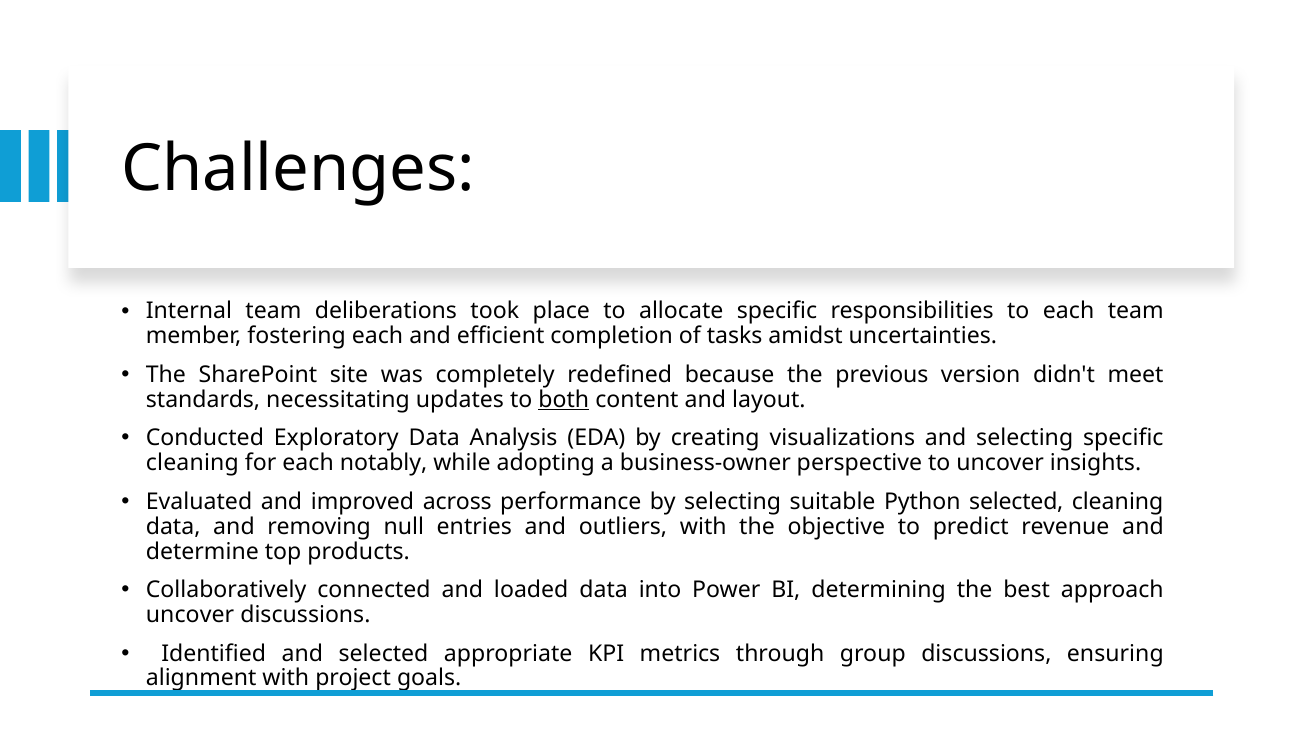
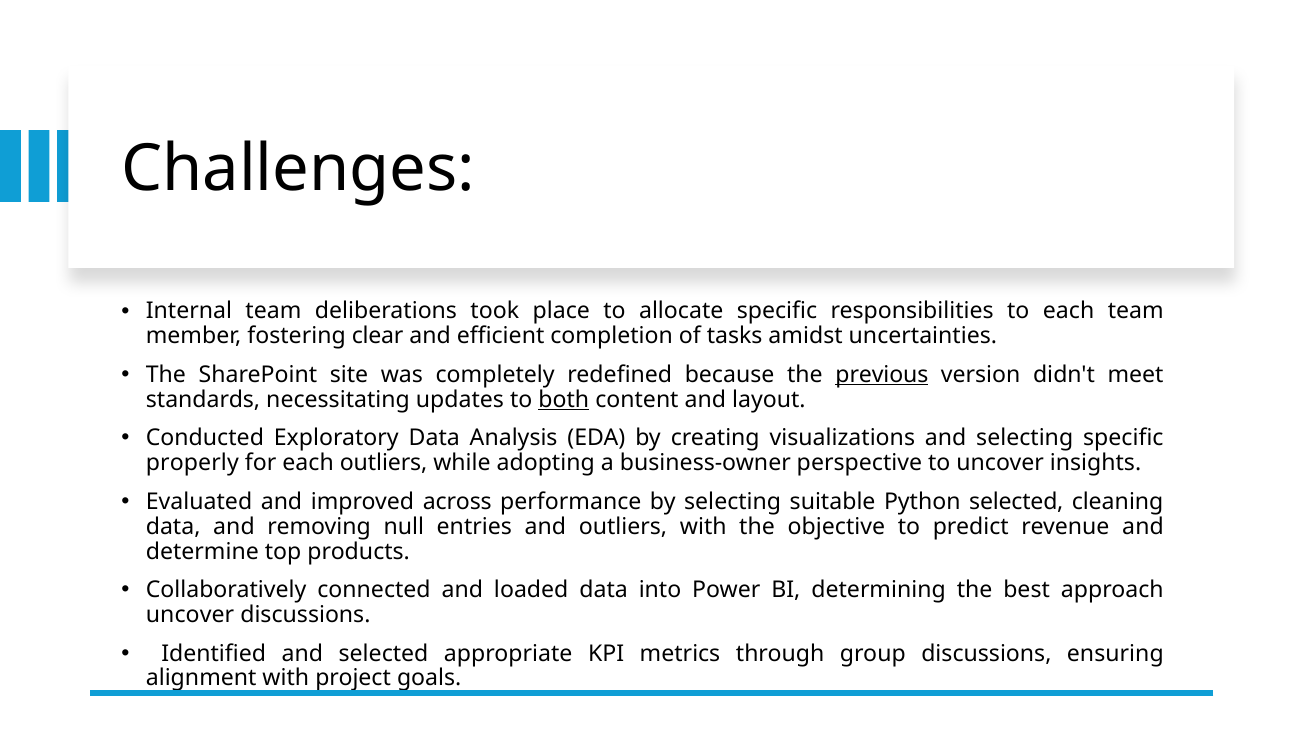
fostering each: each -> clear
previous underline: none -> present
cleaning at (192, 463): cleaning -> properly
each notably: notably -> outliers
